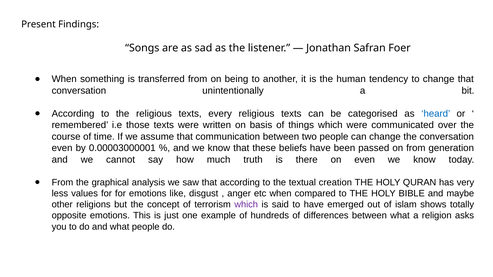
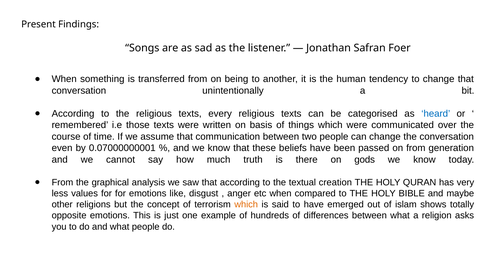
0.00003000001: 0.00003000001 -> 0.07000000001
on even: even -> gods
which at (246, 205) colour: purple -> orange
